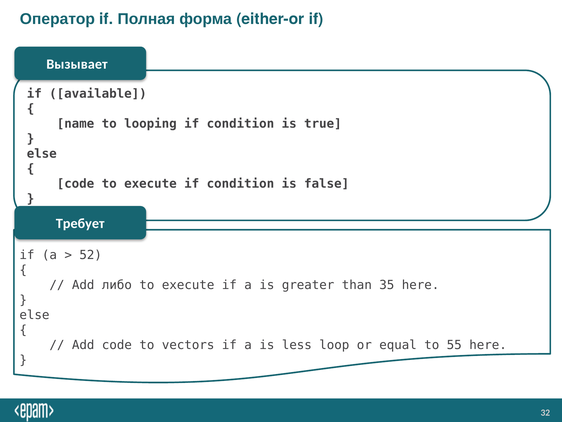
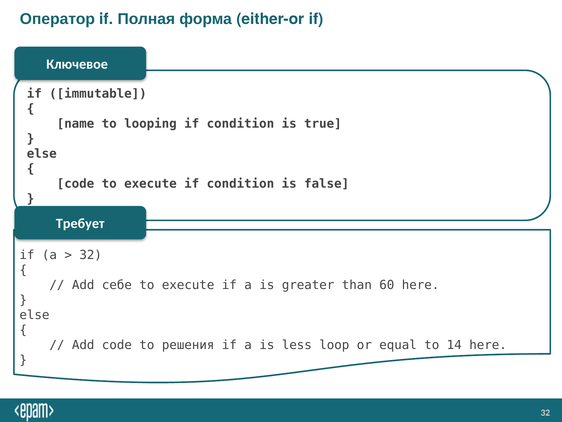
Вызывает: Вызывает -> Ключевое
available: available -> immutable
52 at (91, 255): 52 -> 32
либо: либо -> себе
35: 35 -> 60
vectors: vectors -> решения
55: 55 -> 14
